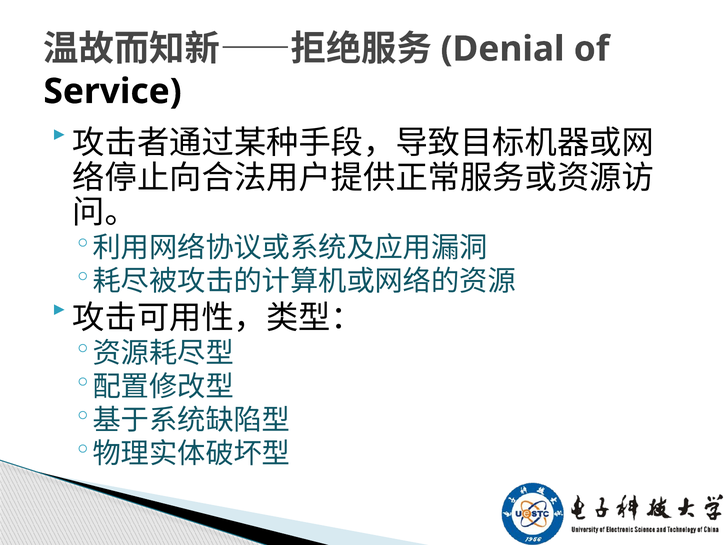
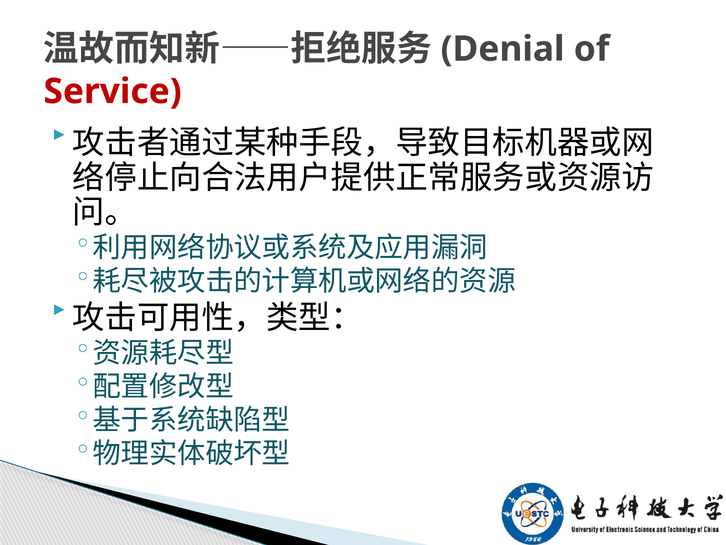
Service colour: black -> red
